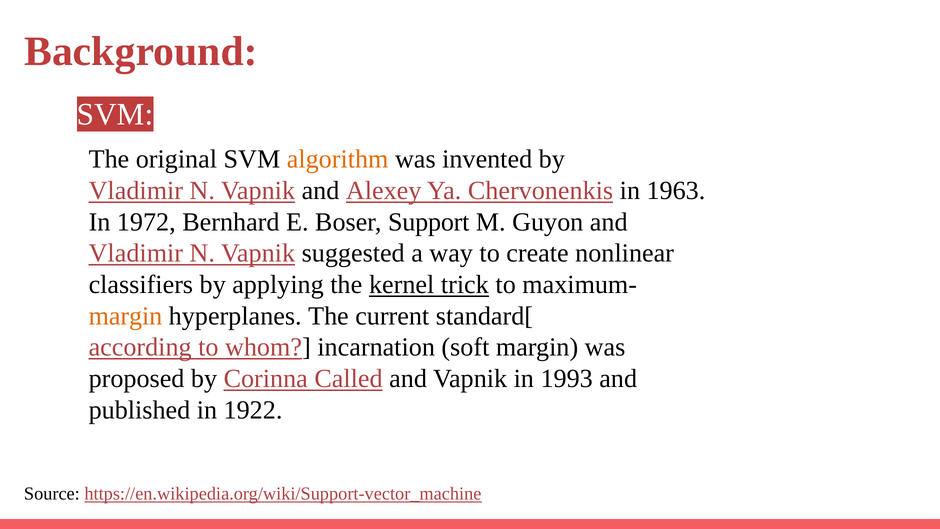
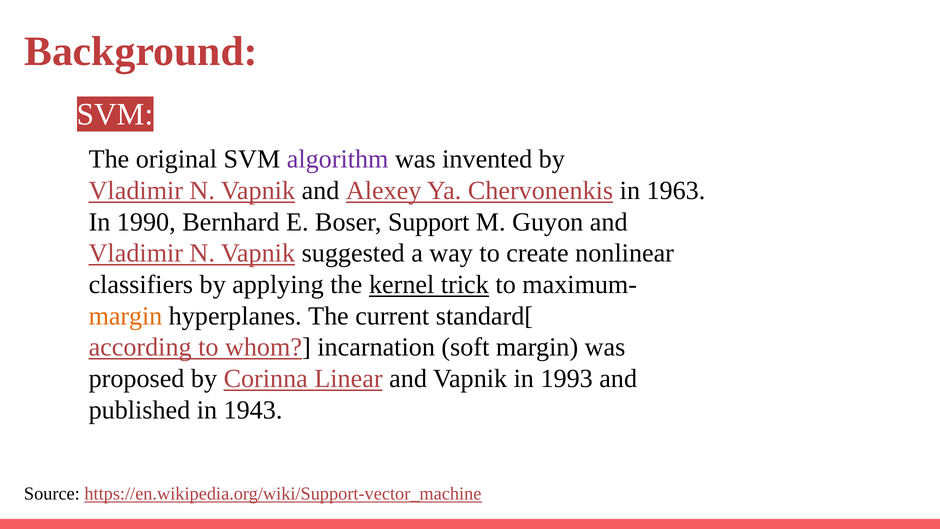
algorithm colour: orange -> purple
1972: 1972 -> 1990
Called: Called -> Linear
1922: 1922 -> 1943
